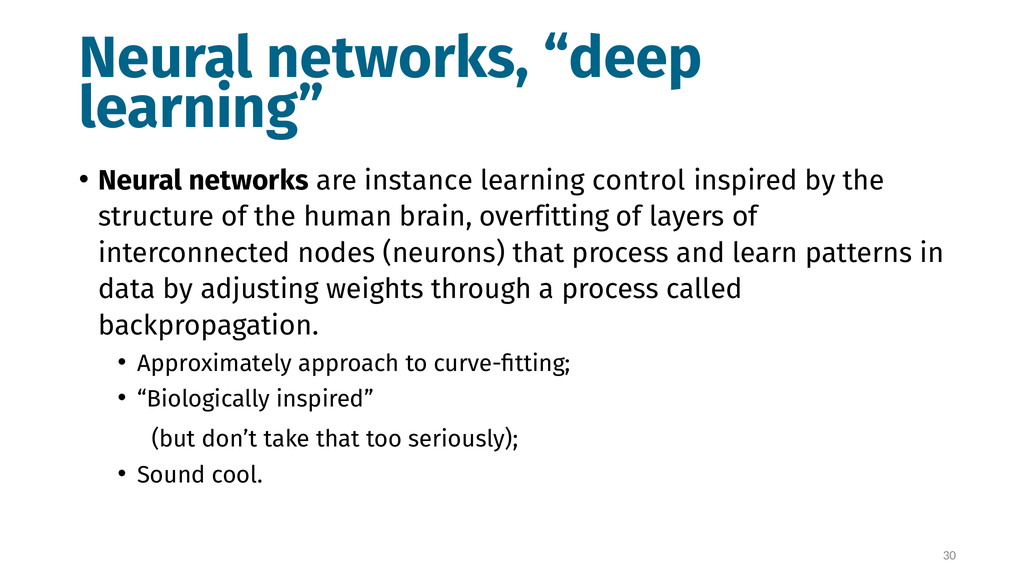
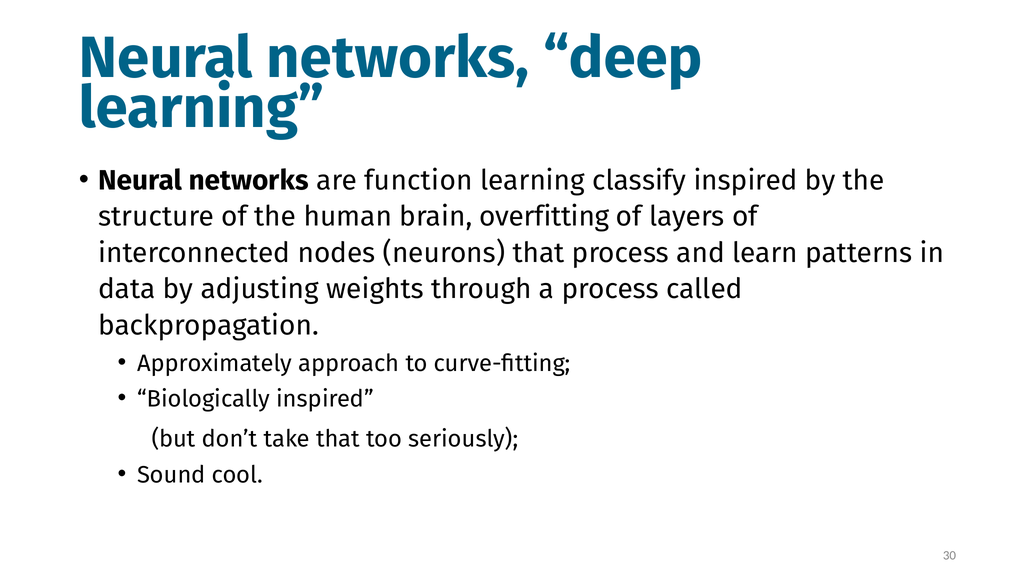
instance: instance -> function
control: control -> classify
